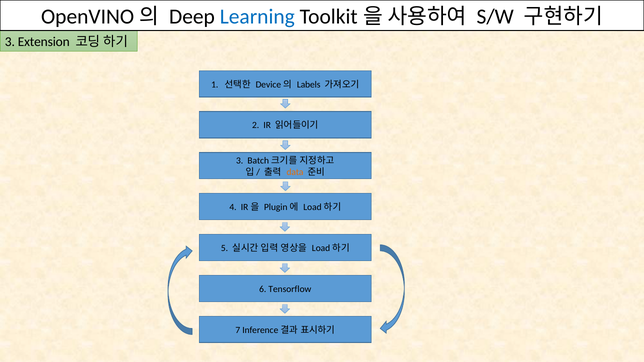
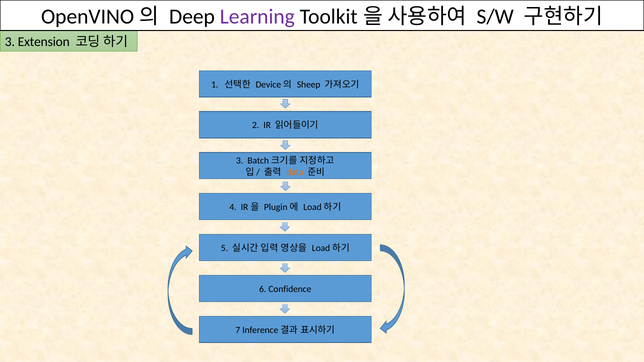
Learning colour: blue -> purple
Labels: Labels -> Sheep
Tensorflow: Tensorflow -> Confidence
